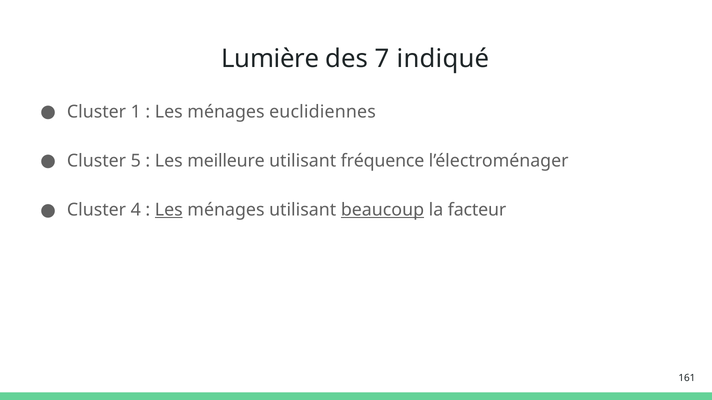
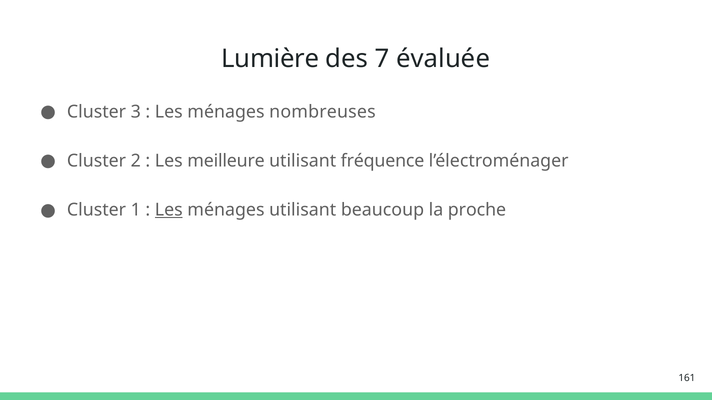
indiqué: indiqué -> évaluée
1: 1 -> 3
euclidiennes: euclidiennes -> nombreuses
5: 5 -> 2
4: 4 -> 1
beaucoup underline: present -> none
facteur: facteur -> proche
